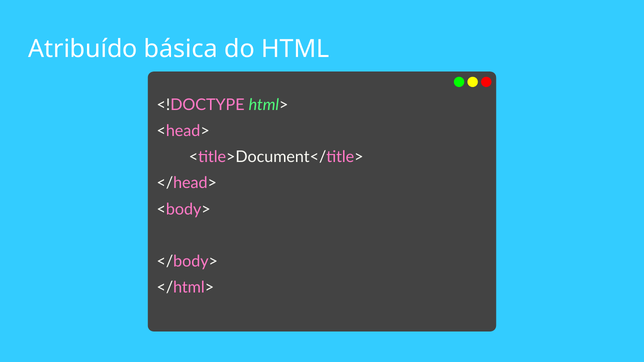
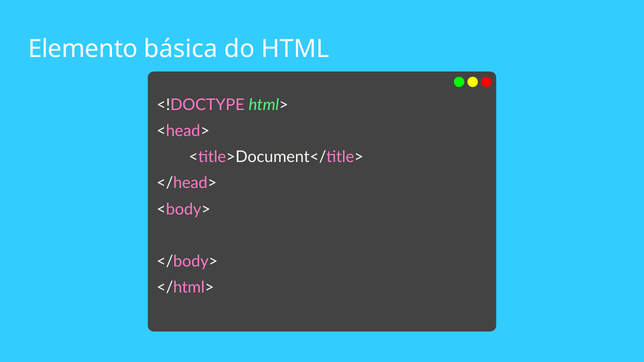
Atribuído: Atribuído -> Elemento
